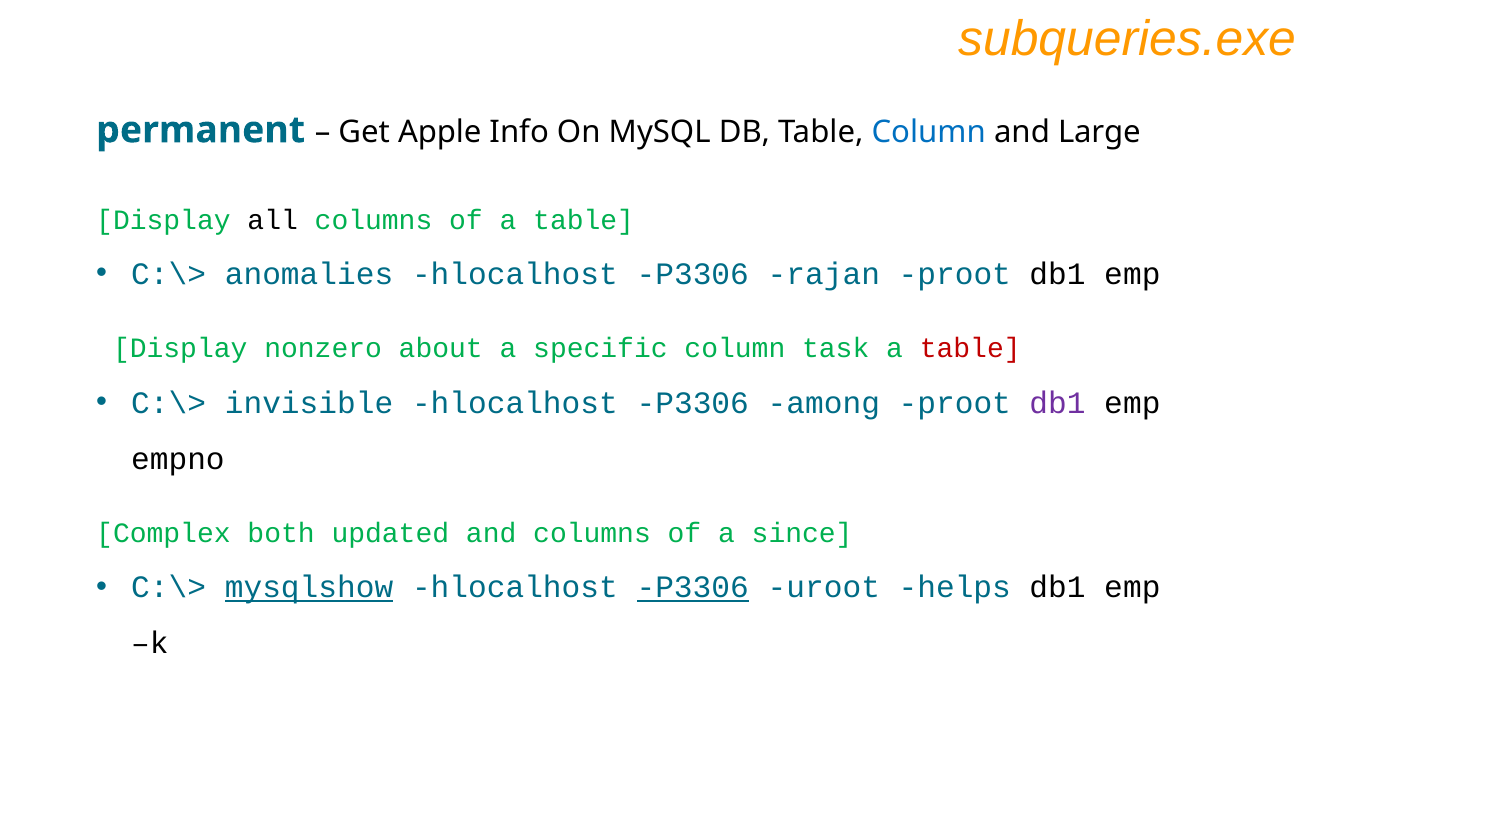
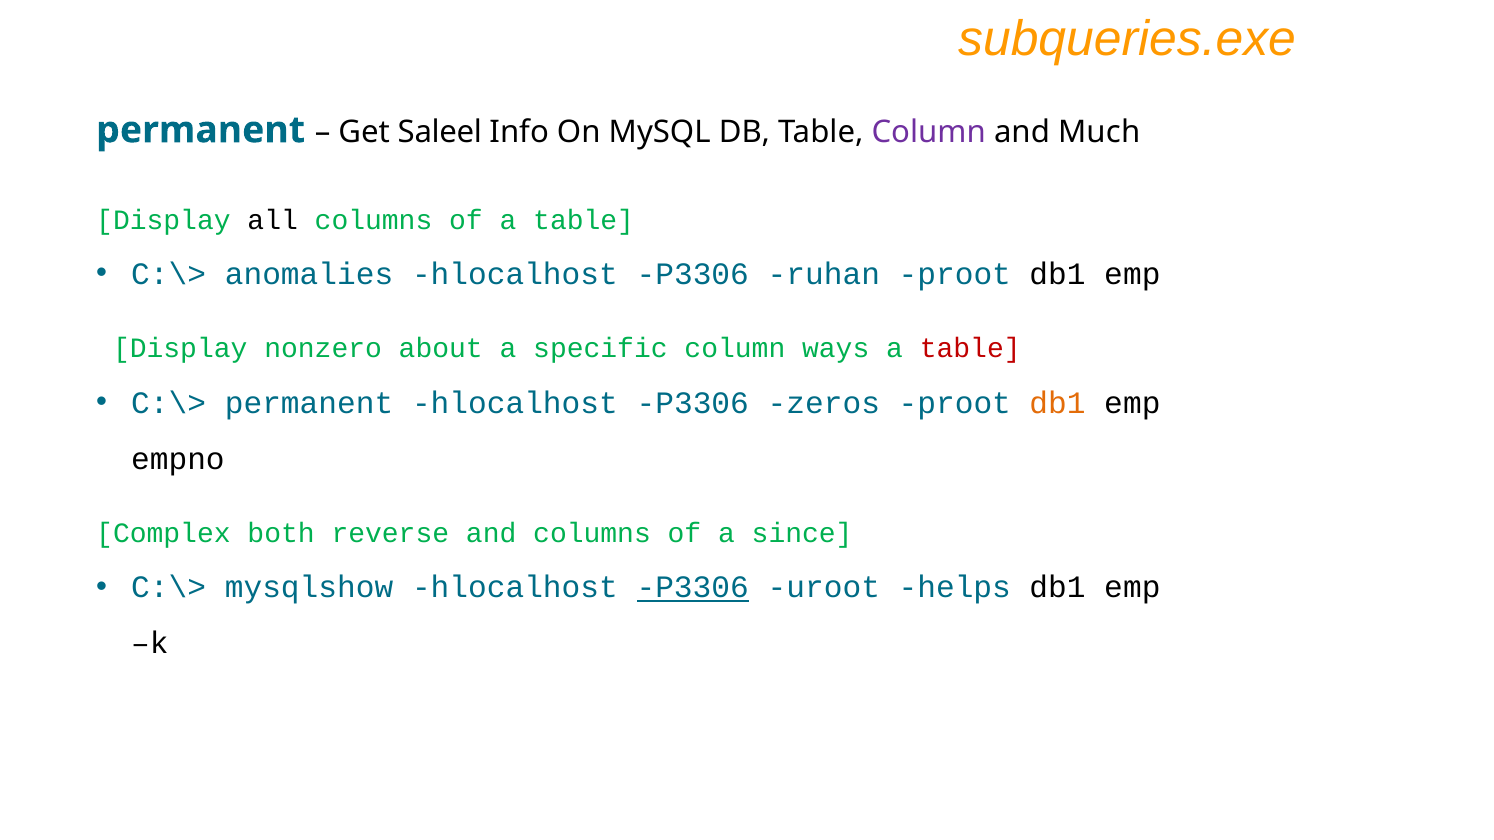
Apple: Apple -> Saleel
Column at (929, 132) colour: blue -> purple
Large: Large -> Much
rajan: rajan -> ruhan
task: task -> ways
C:\> invisible: invisible -> permanent
among: among -> zeros
db1 at (1058, 403) colour: purple -> orange
updated: updated -> reverse
mysqlshow underline: present -> none
